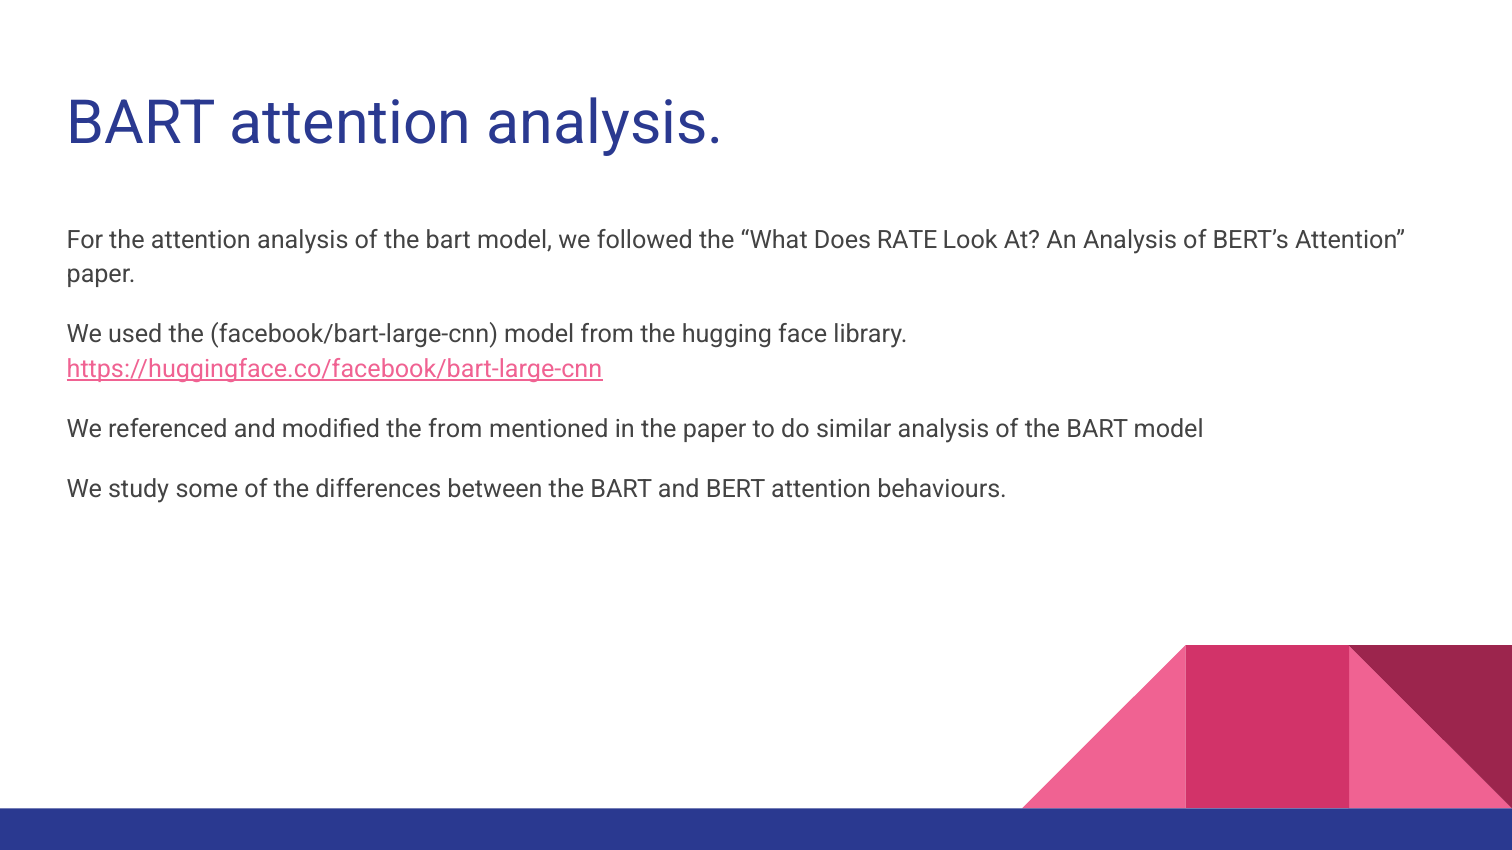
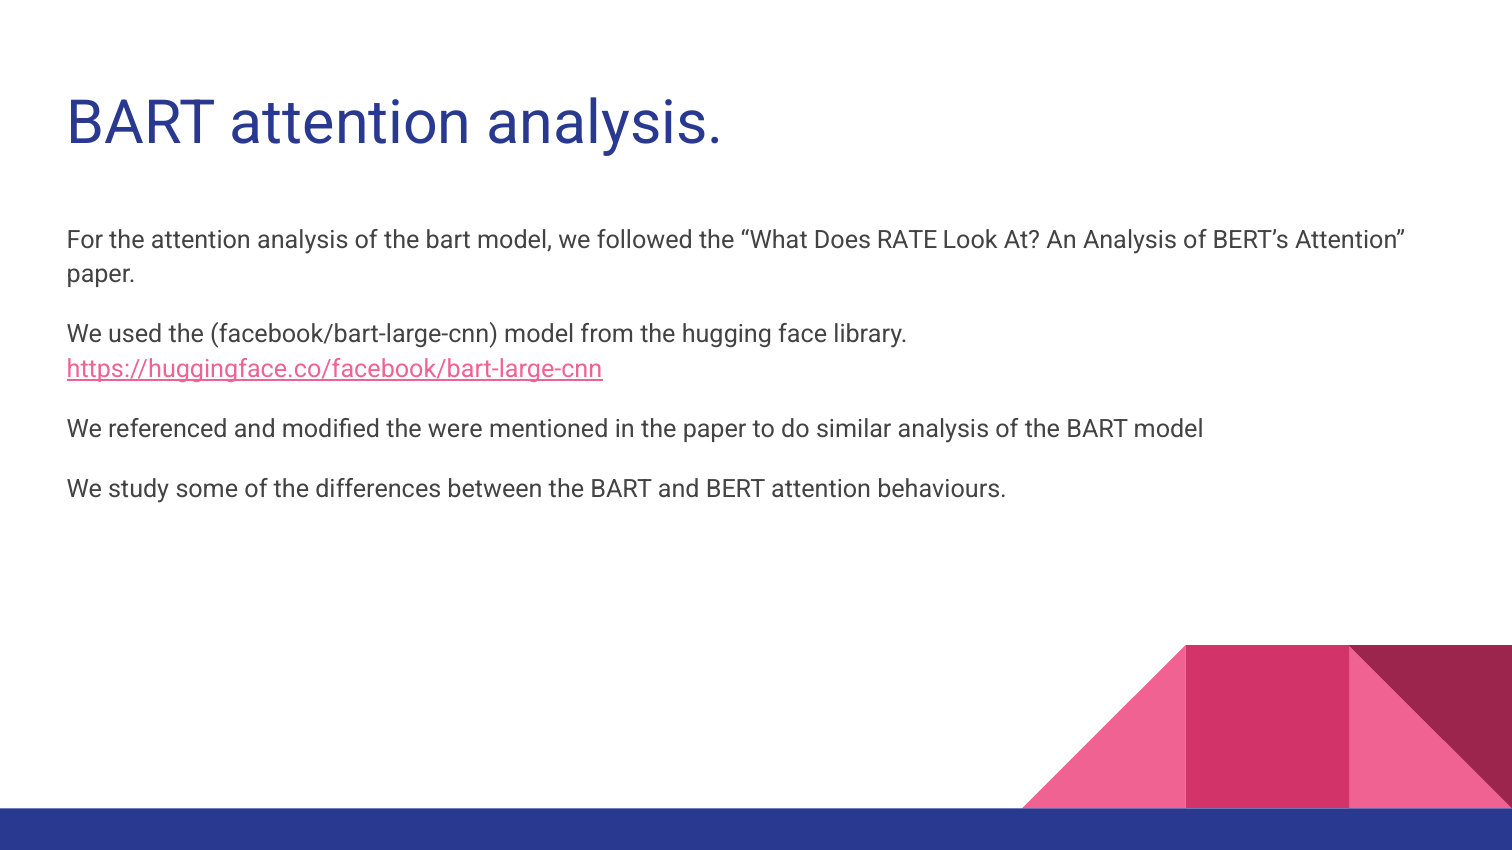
the from: from -> were
